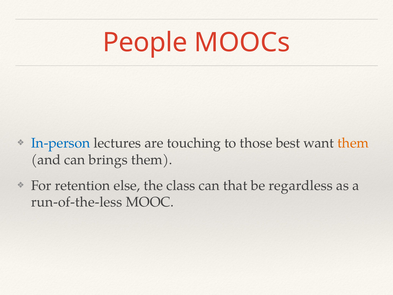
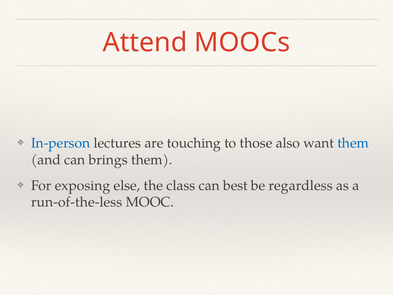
People: People -> Attend
best: best -> also
them at (353, 143) colour: orange -> blue
retention: retention -> exposing
that: that -> best
